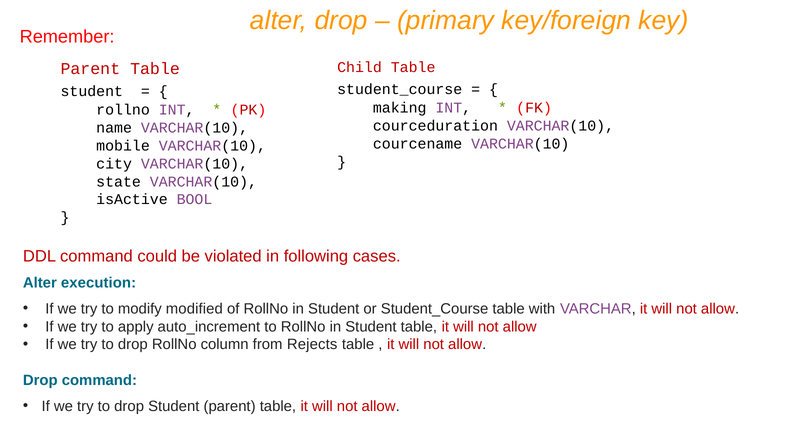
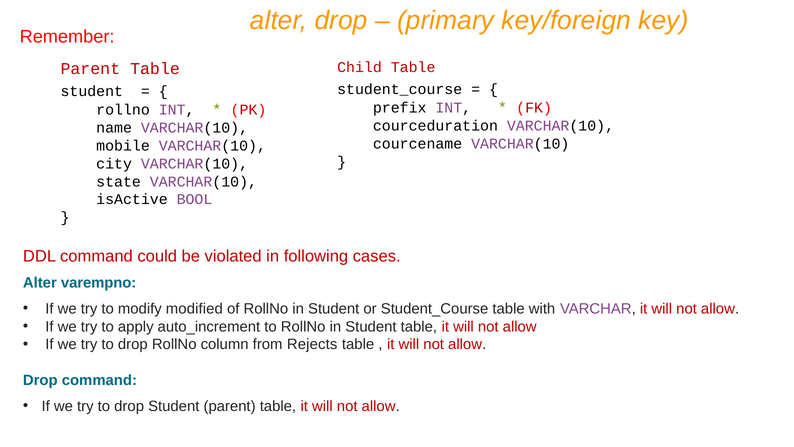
making: making -> prefix
execution: execution -> varempno
